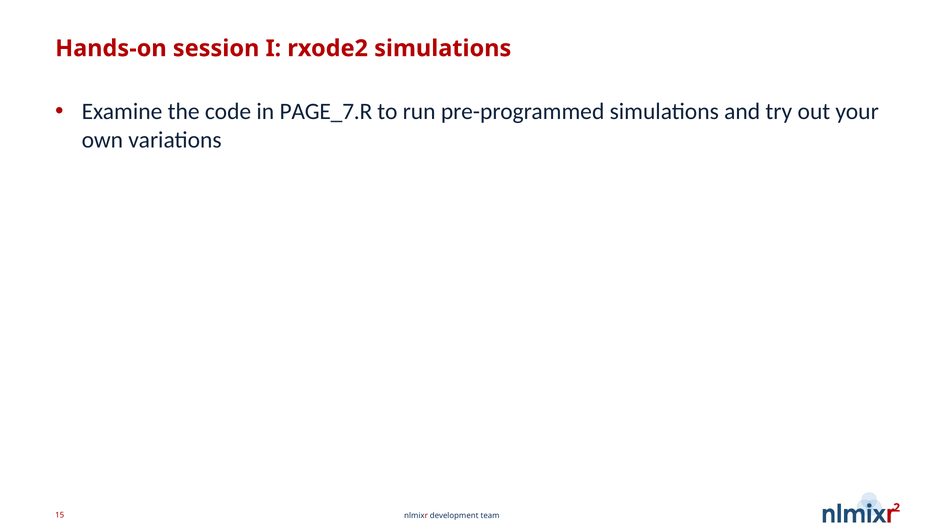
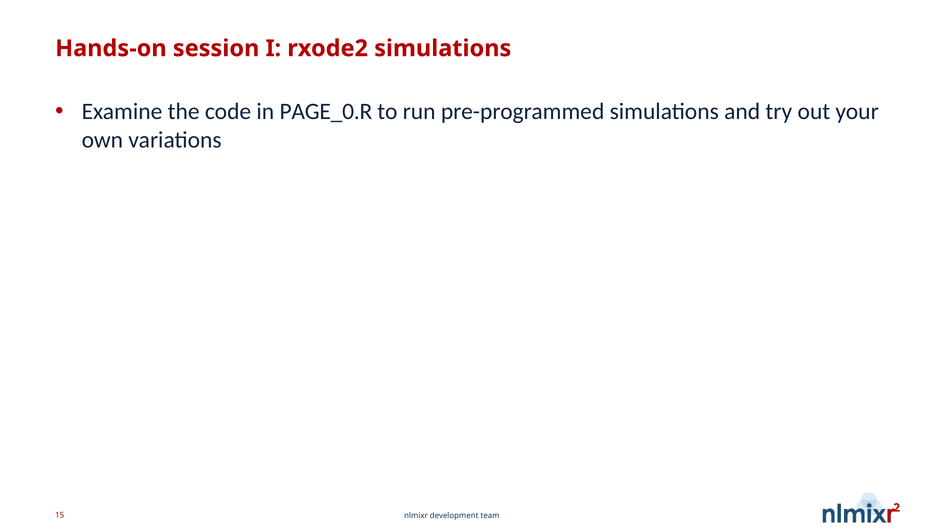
PAGE_7.R: PAGE_7.R -> PAGE_0.R
